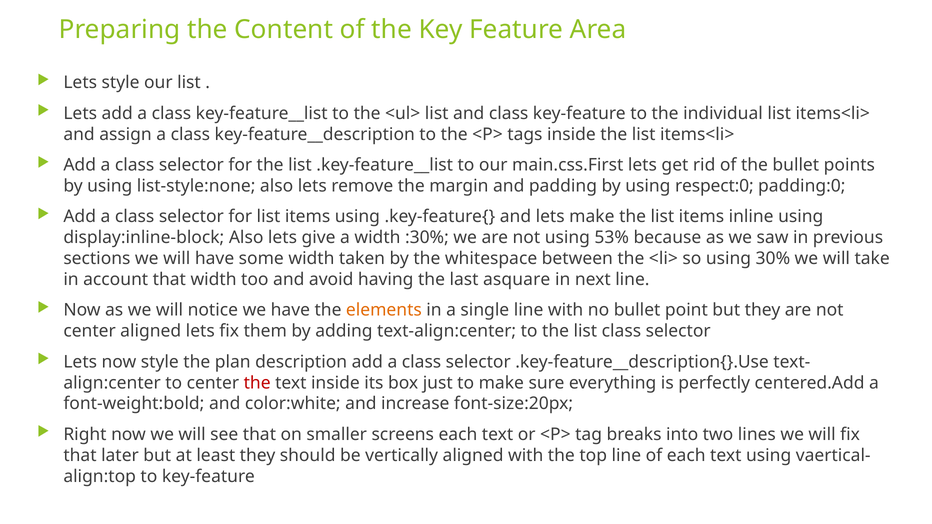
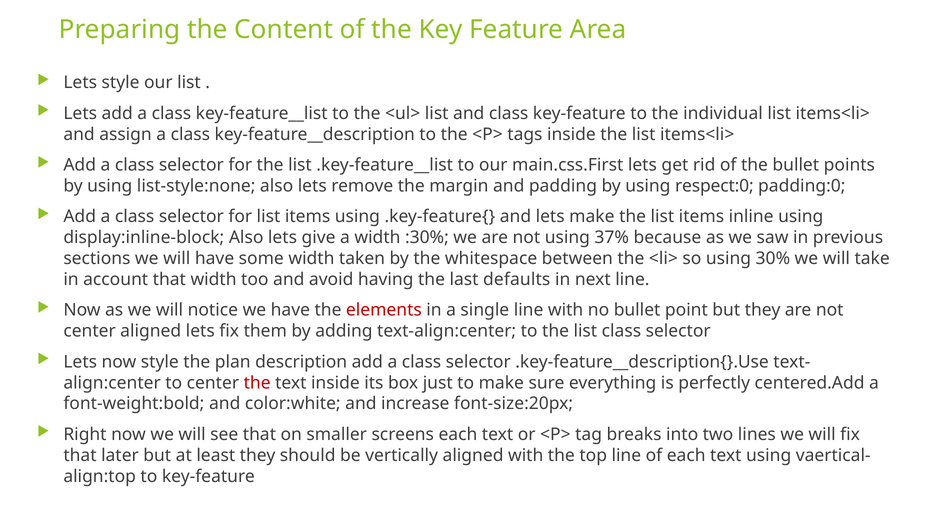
53%: 53% -> 37%
asquare: asquare -> defaults
elements colour: orange -> red
